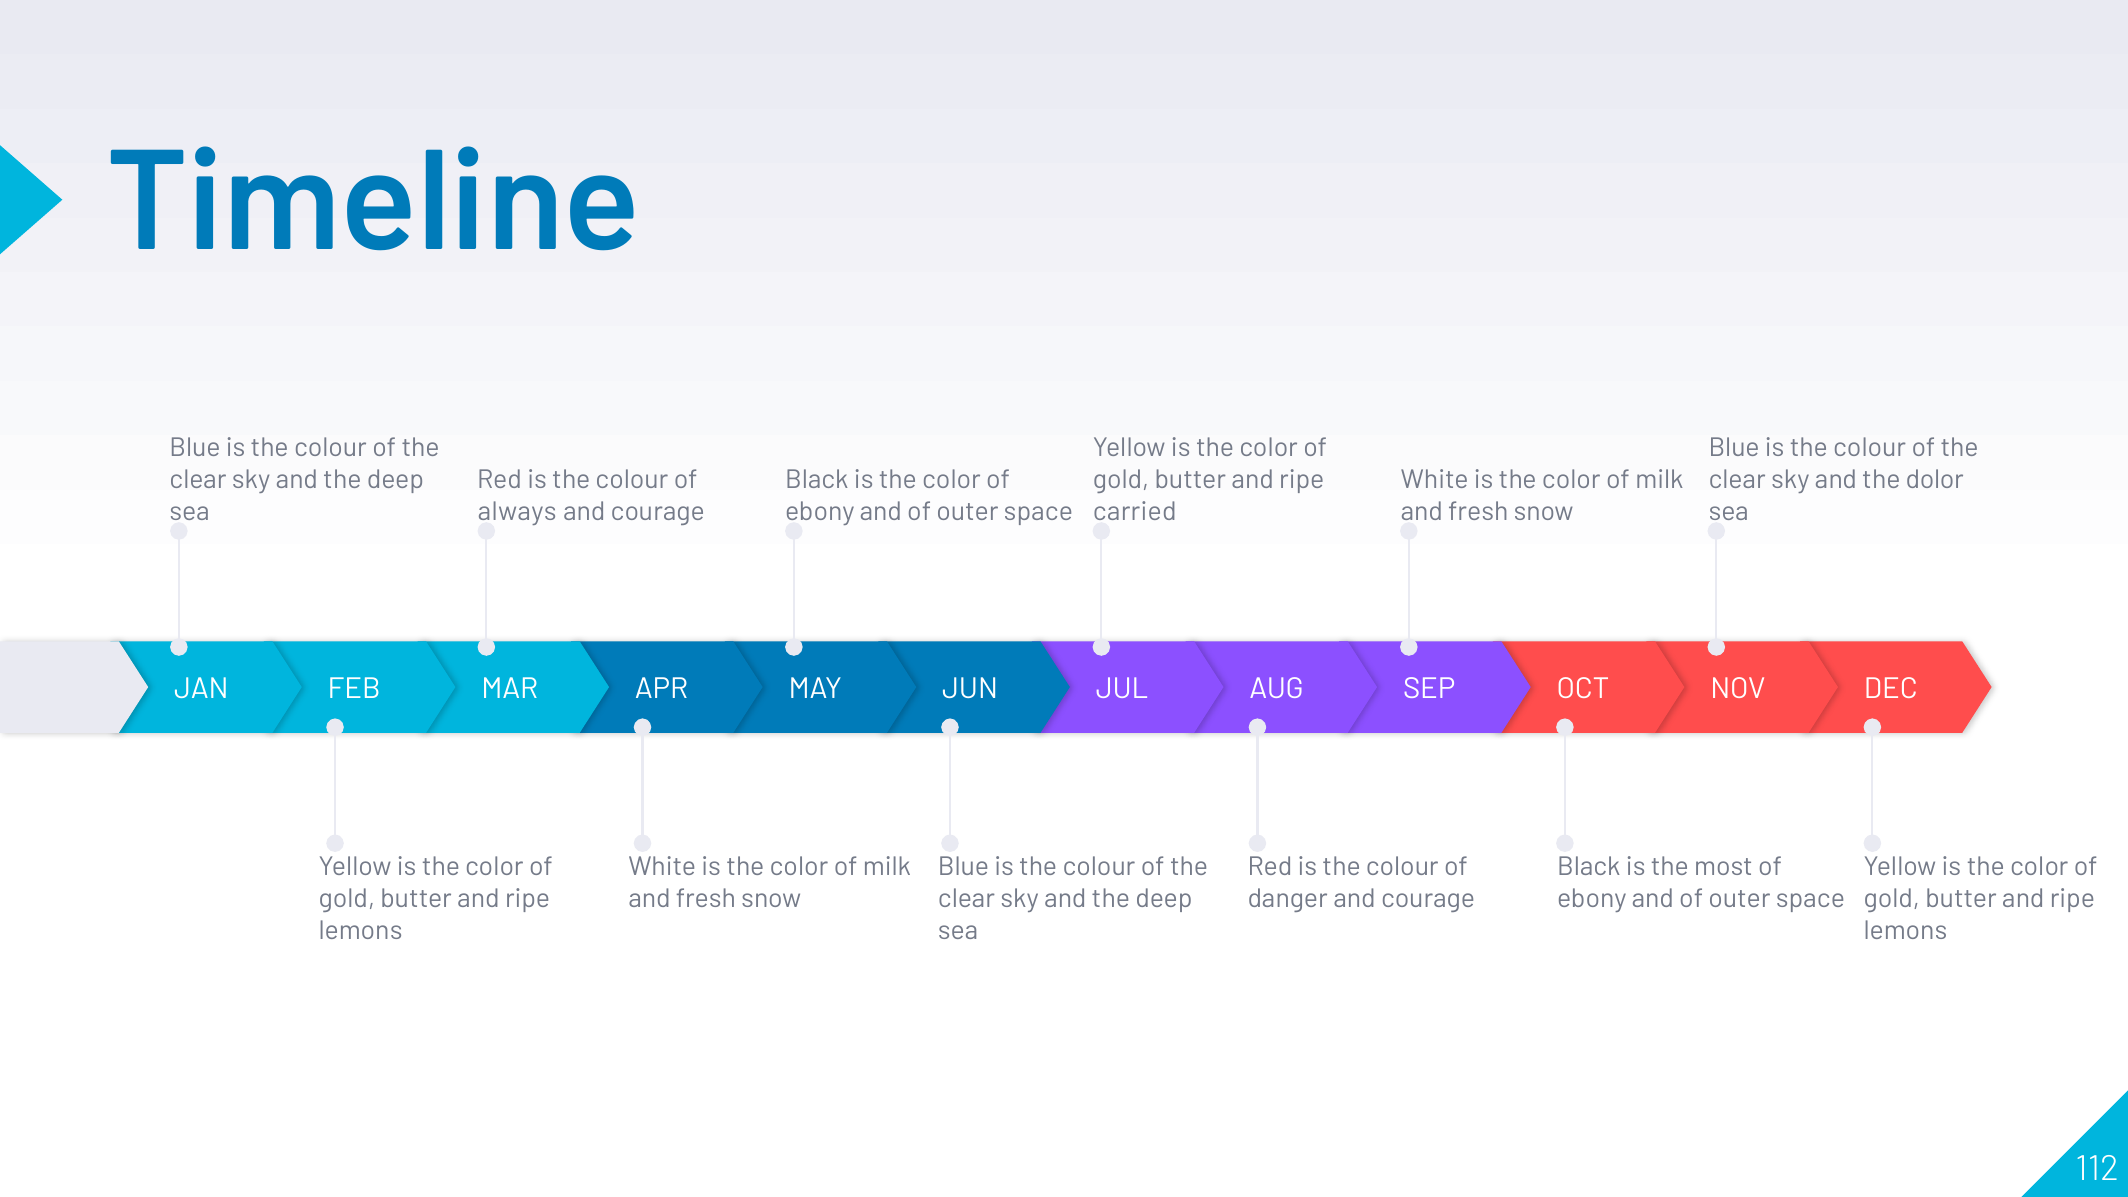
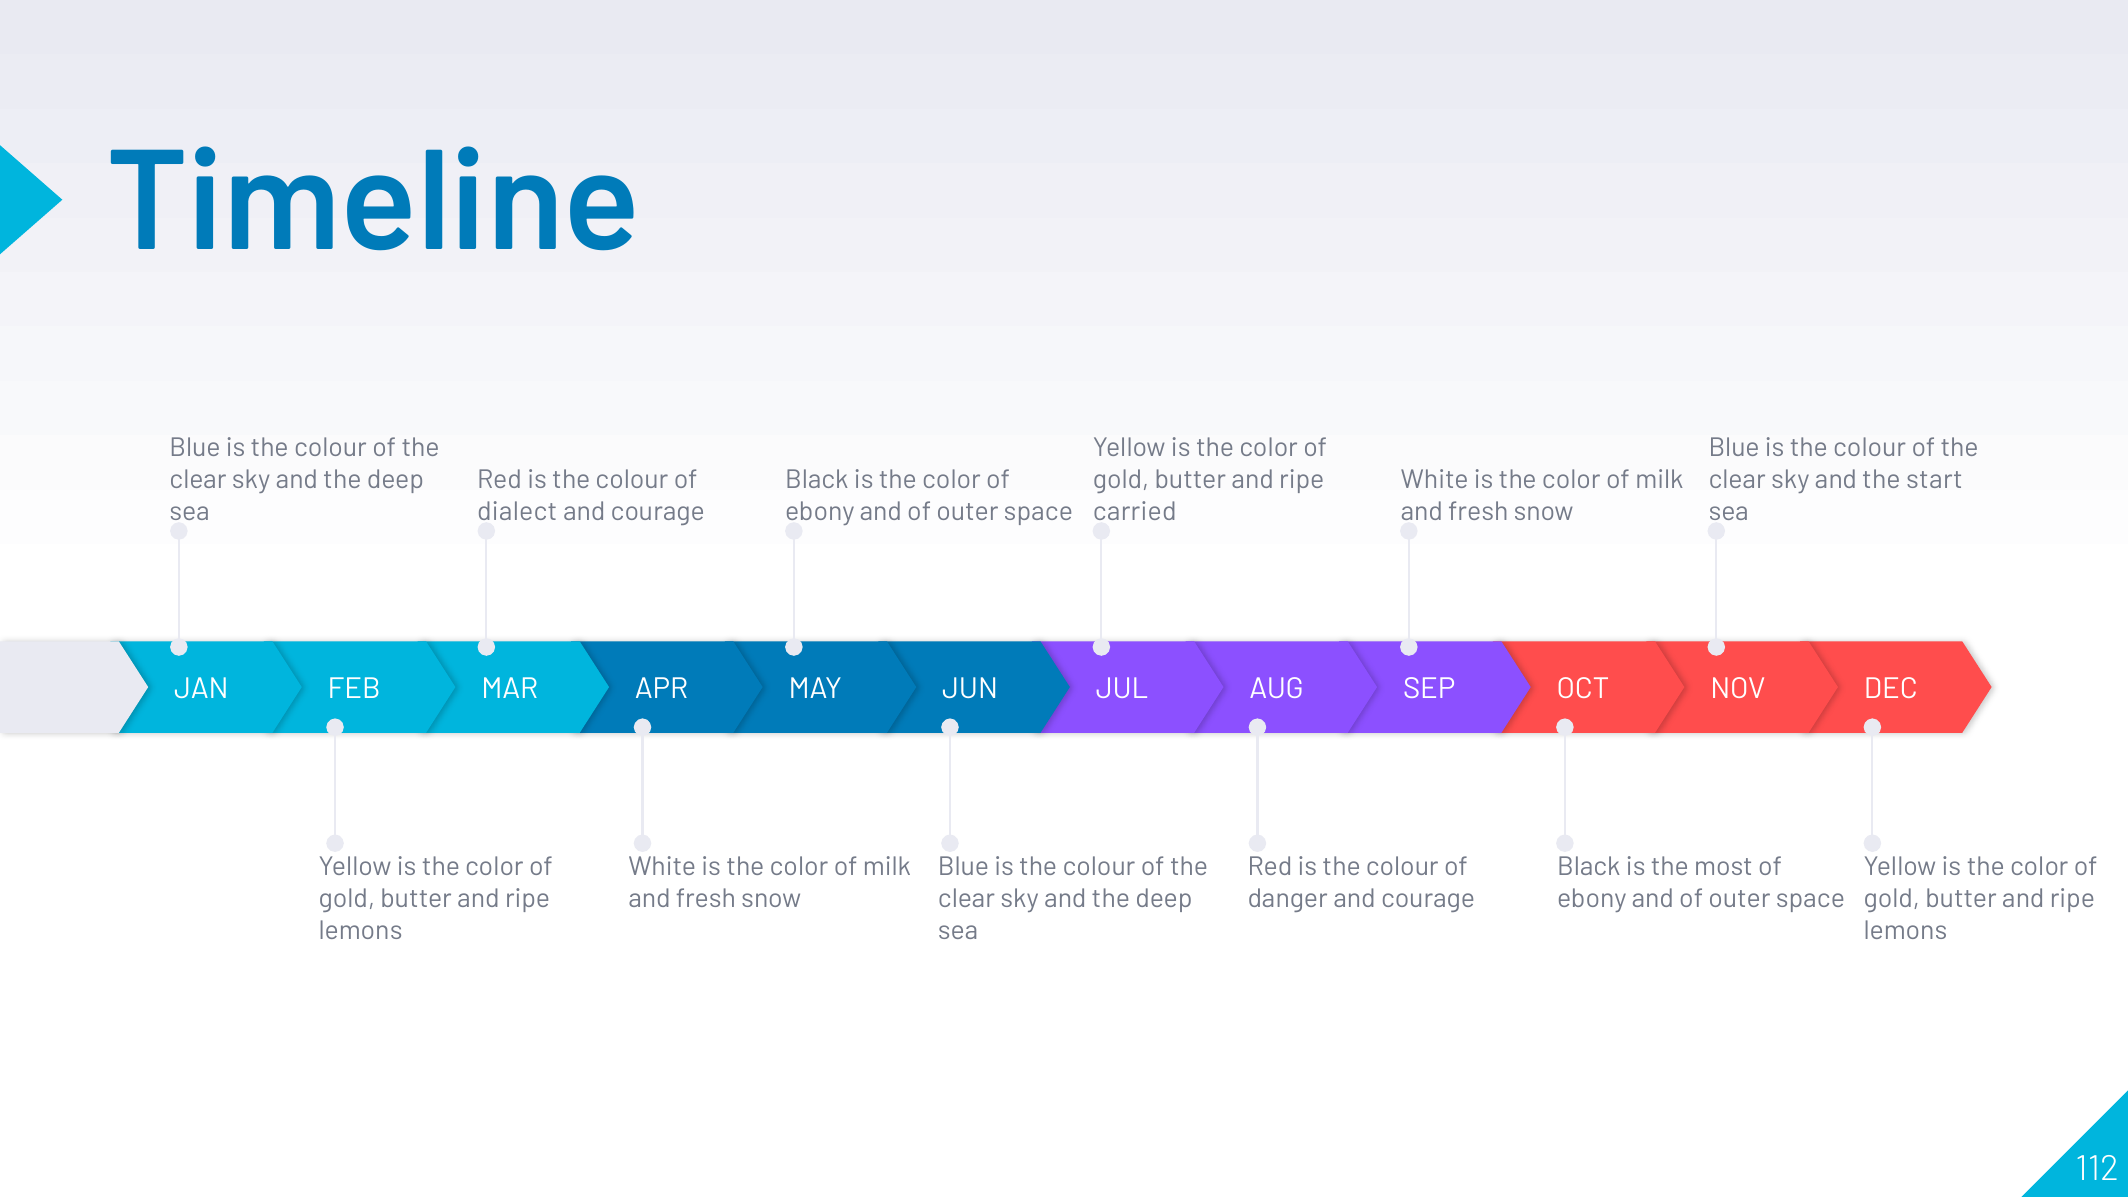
dolor: dolor -> start
always: always -> dialect
